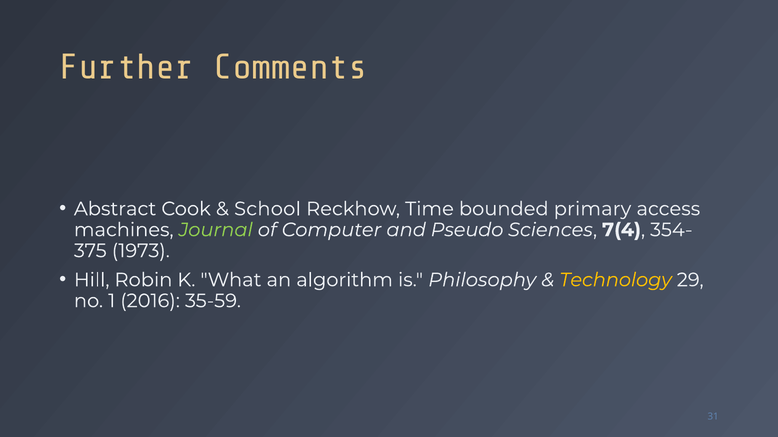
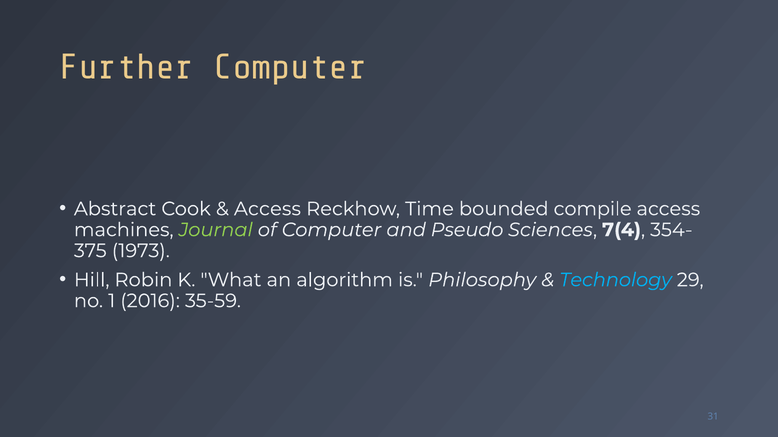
Further Comments: Comments -> Computer
School at (267, 209): School -> Access
primary: primary -> compile
Technology colour: yellow -> light blue
